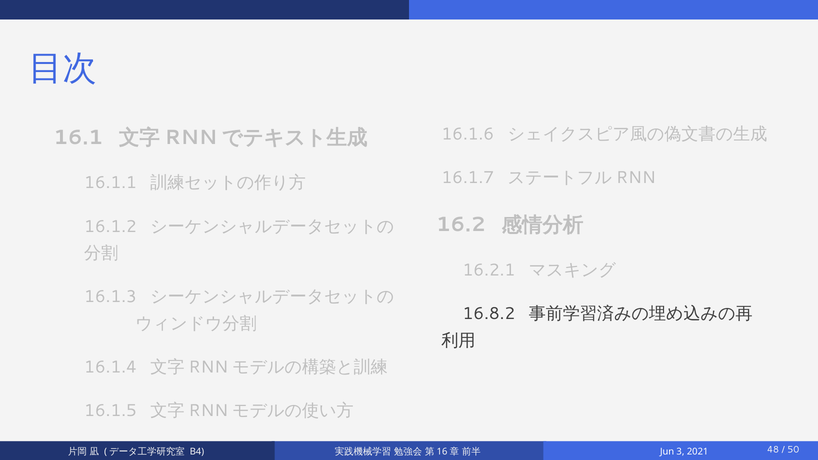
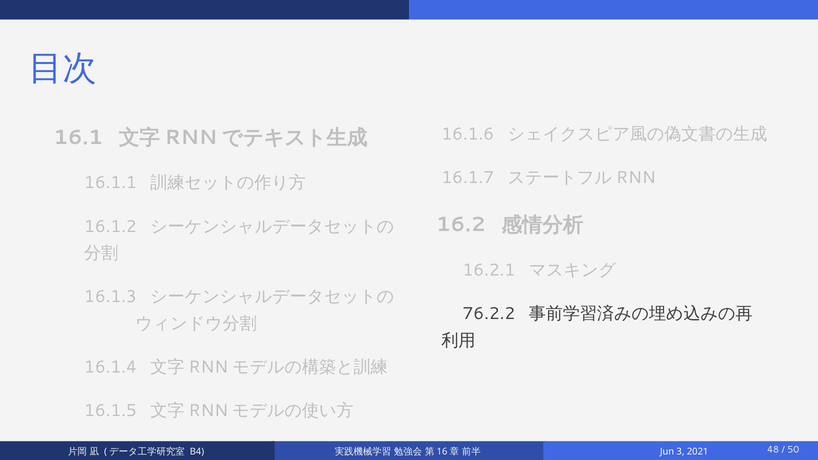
16.8.2: 16.8.2 -> 76.2.2
